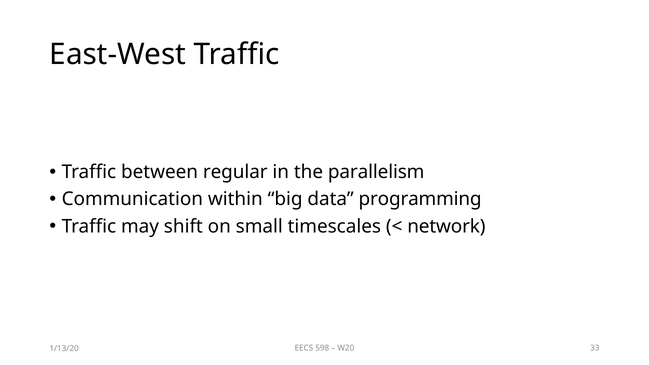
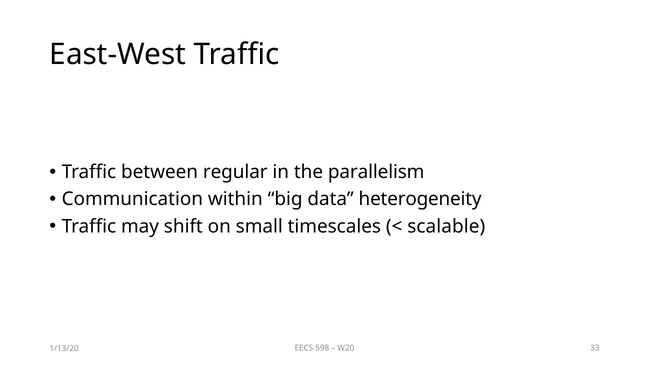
programming: programming -> heterogeneity
network: network -> scalable
